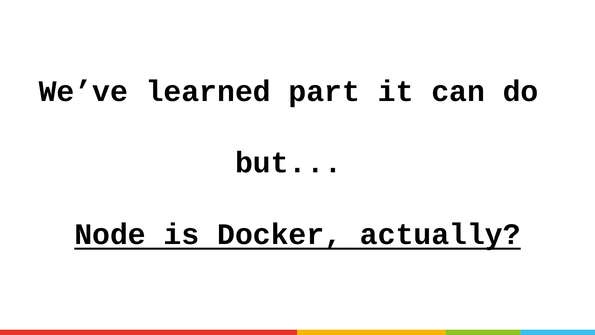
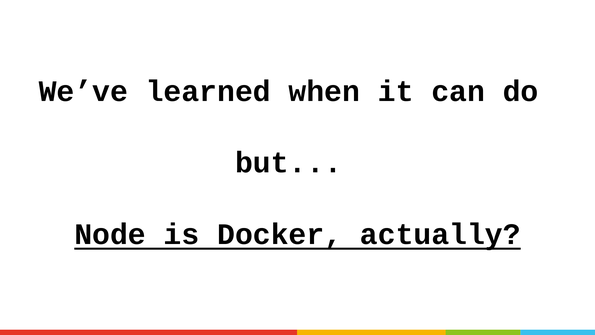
part: part -> when
